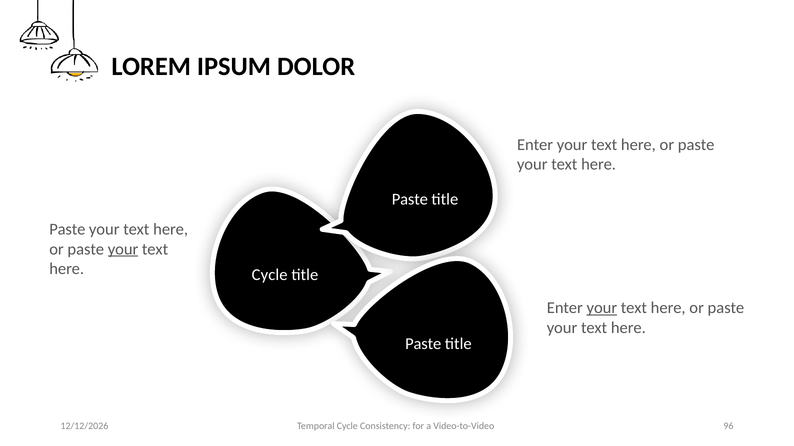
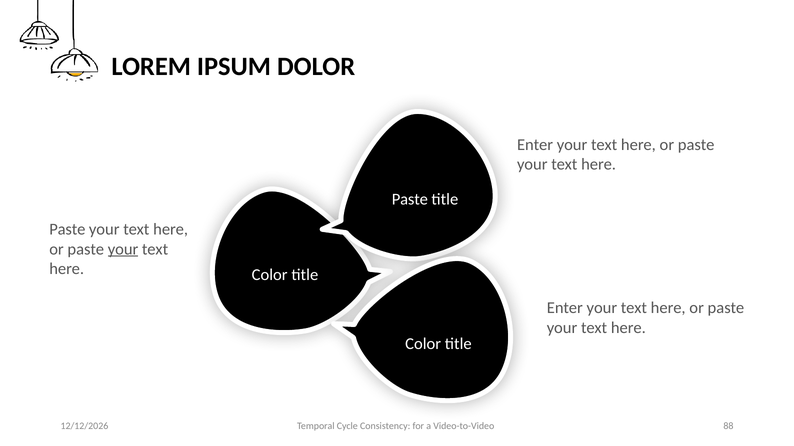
Cycle at (270, 275): Cycle -> Color
your at (602, 308) underline: present -> none
Paste at (423, 344): Paste -> Color
96: 96 -> 88
